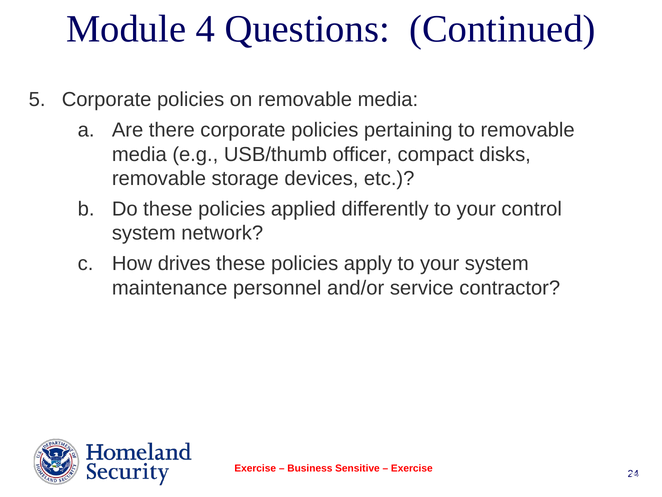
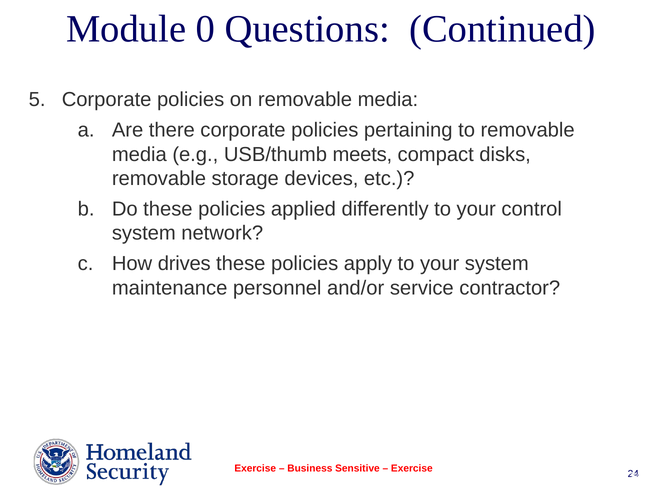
4: 4 -> 0
officer: officer -> meets
